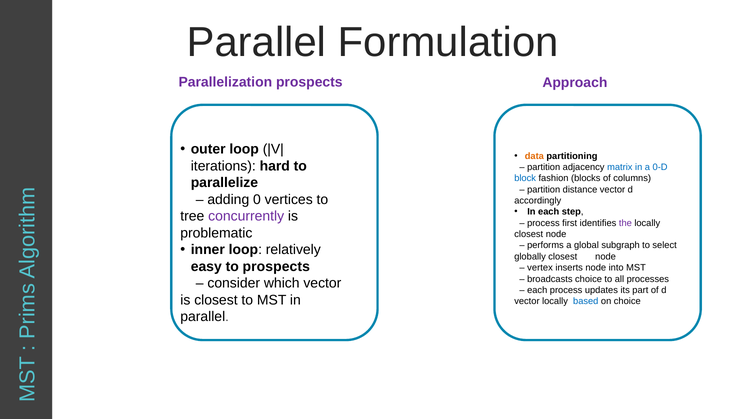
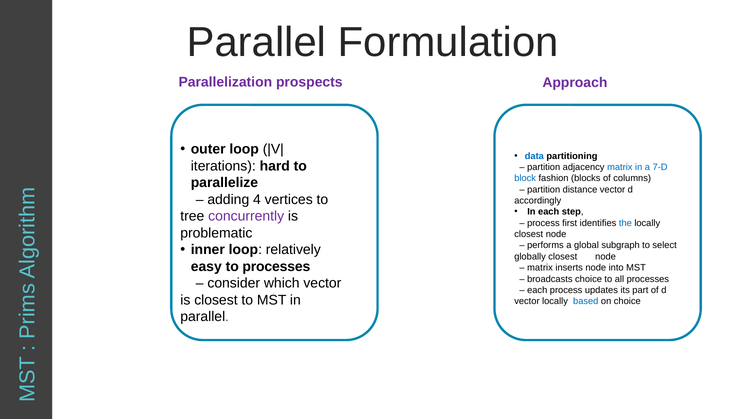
data colour: orange -> blue
0-D: 0-D -> 7-D
0: 0 -> 4
the colour: purple -> blue
to prospects: prospects -> processes
vertex at (540, 267): vertex -> matrix
